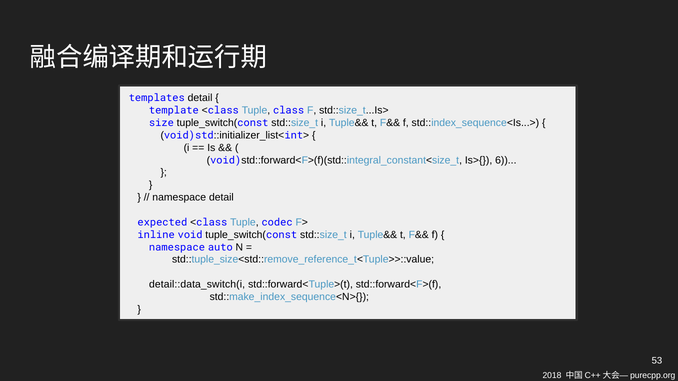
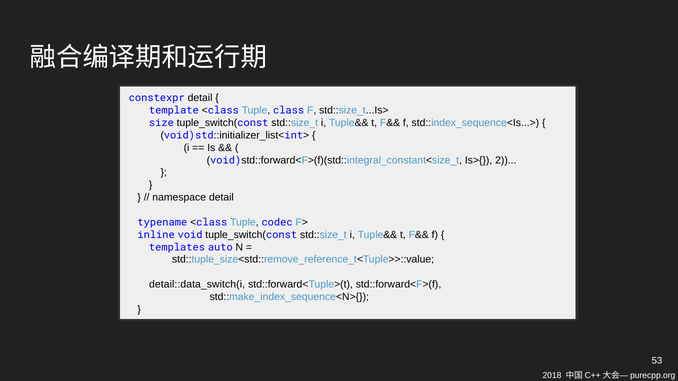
templates: templates -> constexpr
6: 6 -> 2
expected: expected -> typename
namespace at (177, 247): namespace -> templates
